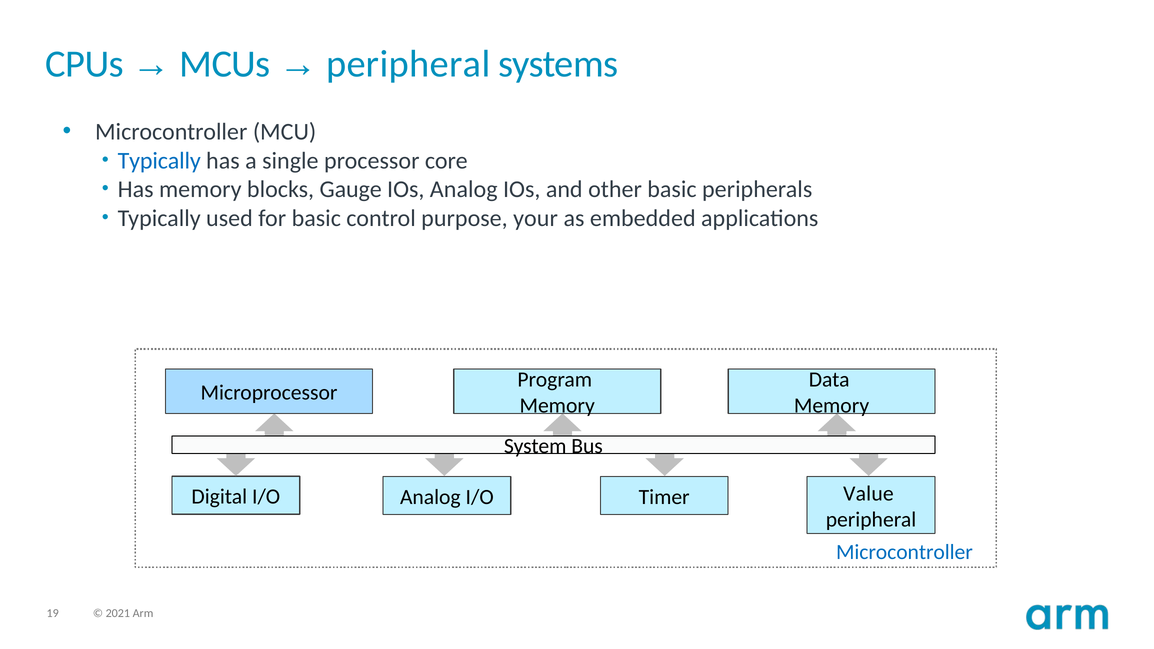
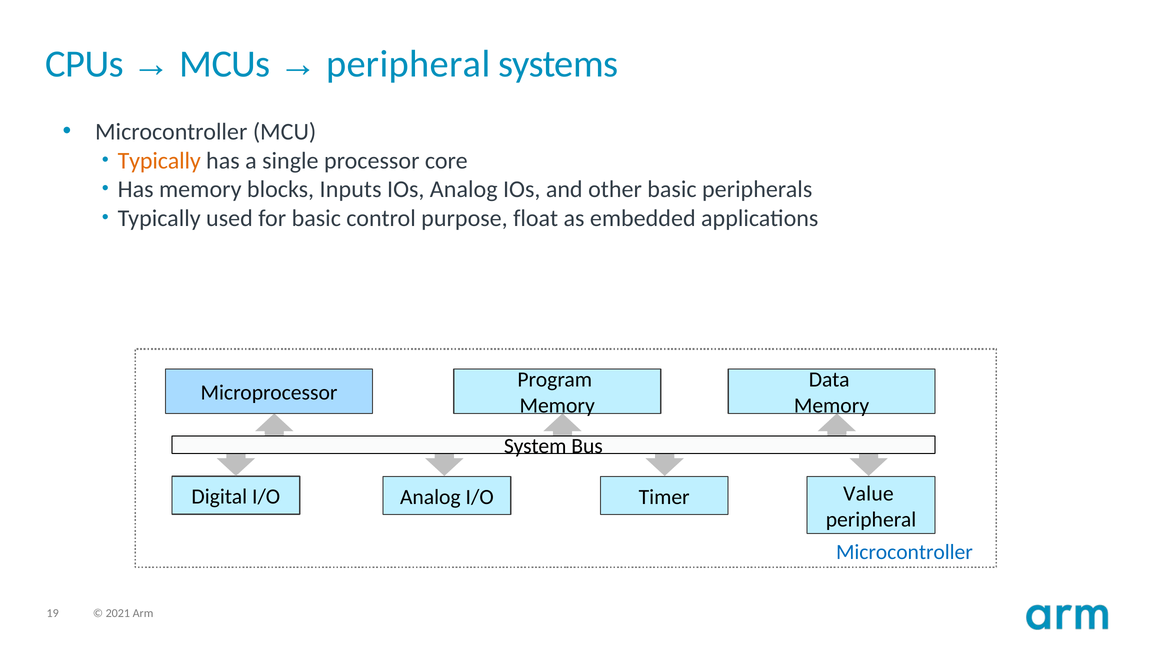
Typically at (159, 161) colour: blue -> orange
Gauge: Gauge -> Inputs
your: your -> float
